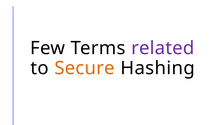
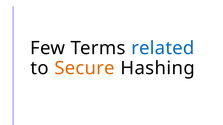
related colour: purple -> blue
